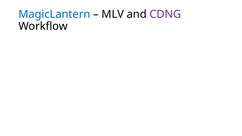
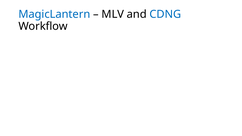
CDNG colour: purple -> blue
